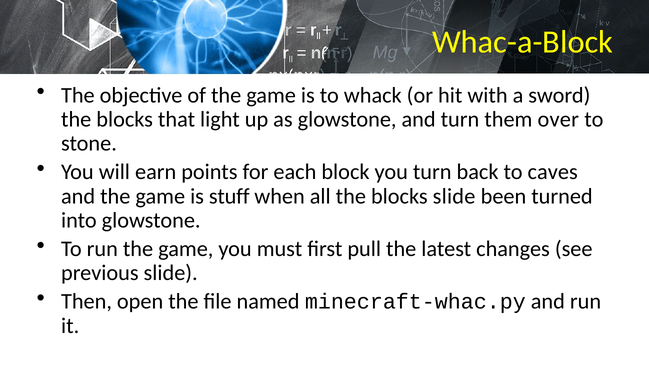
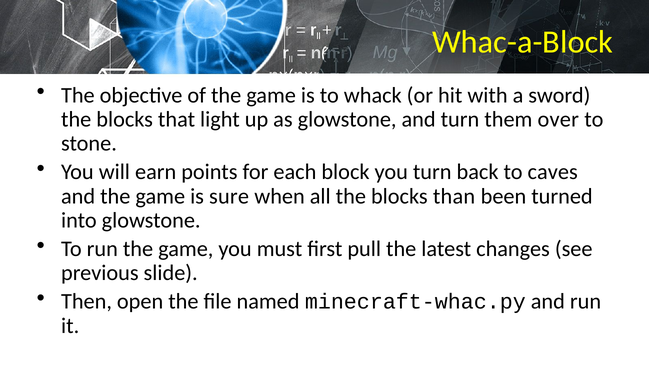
stuff: stuff -> sure
blocks slide: slide -> than
